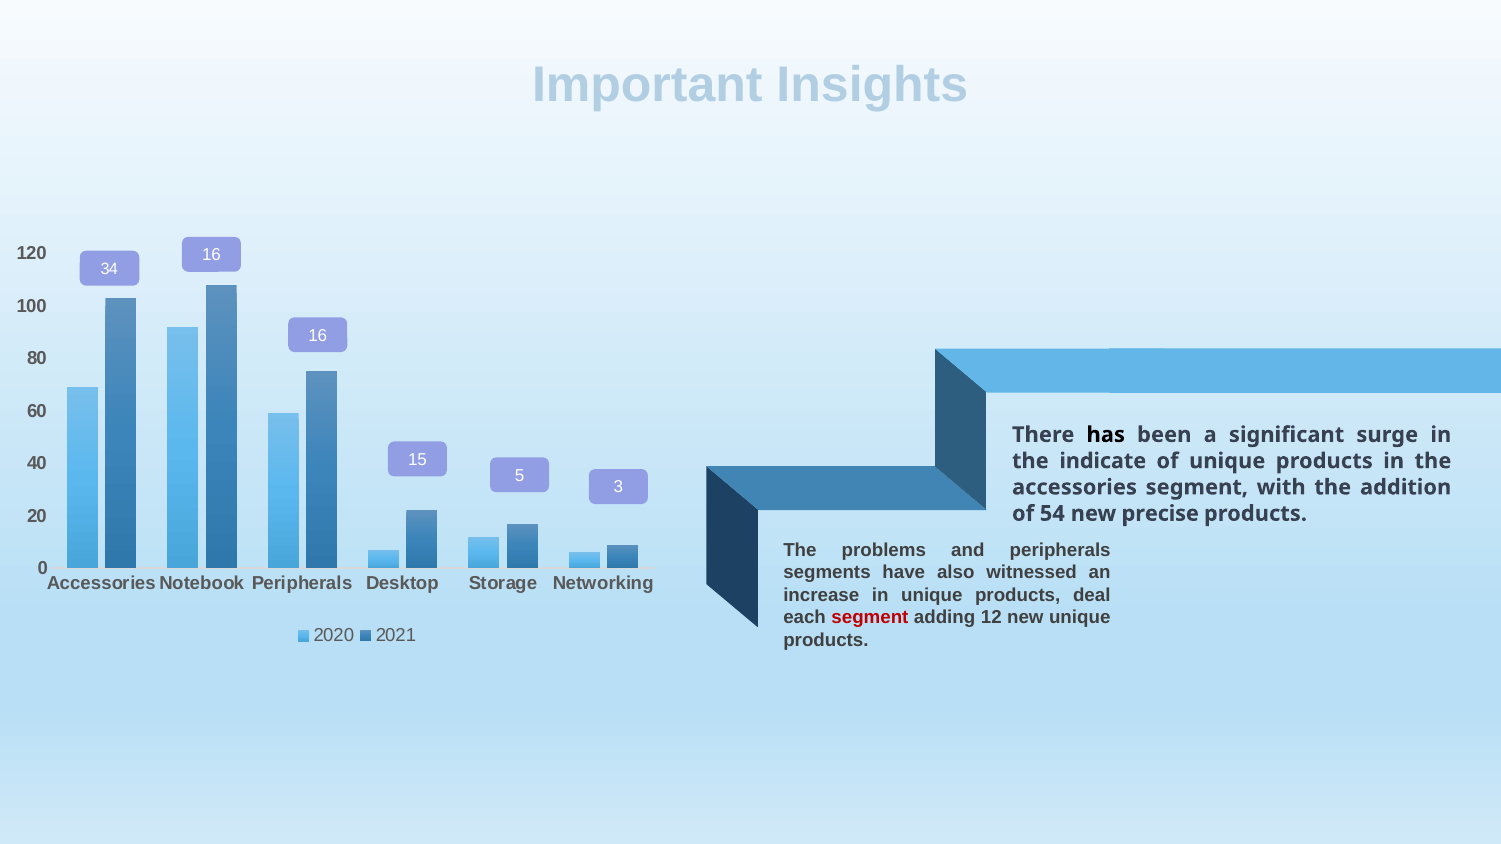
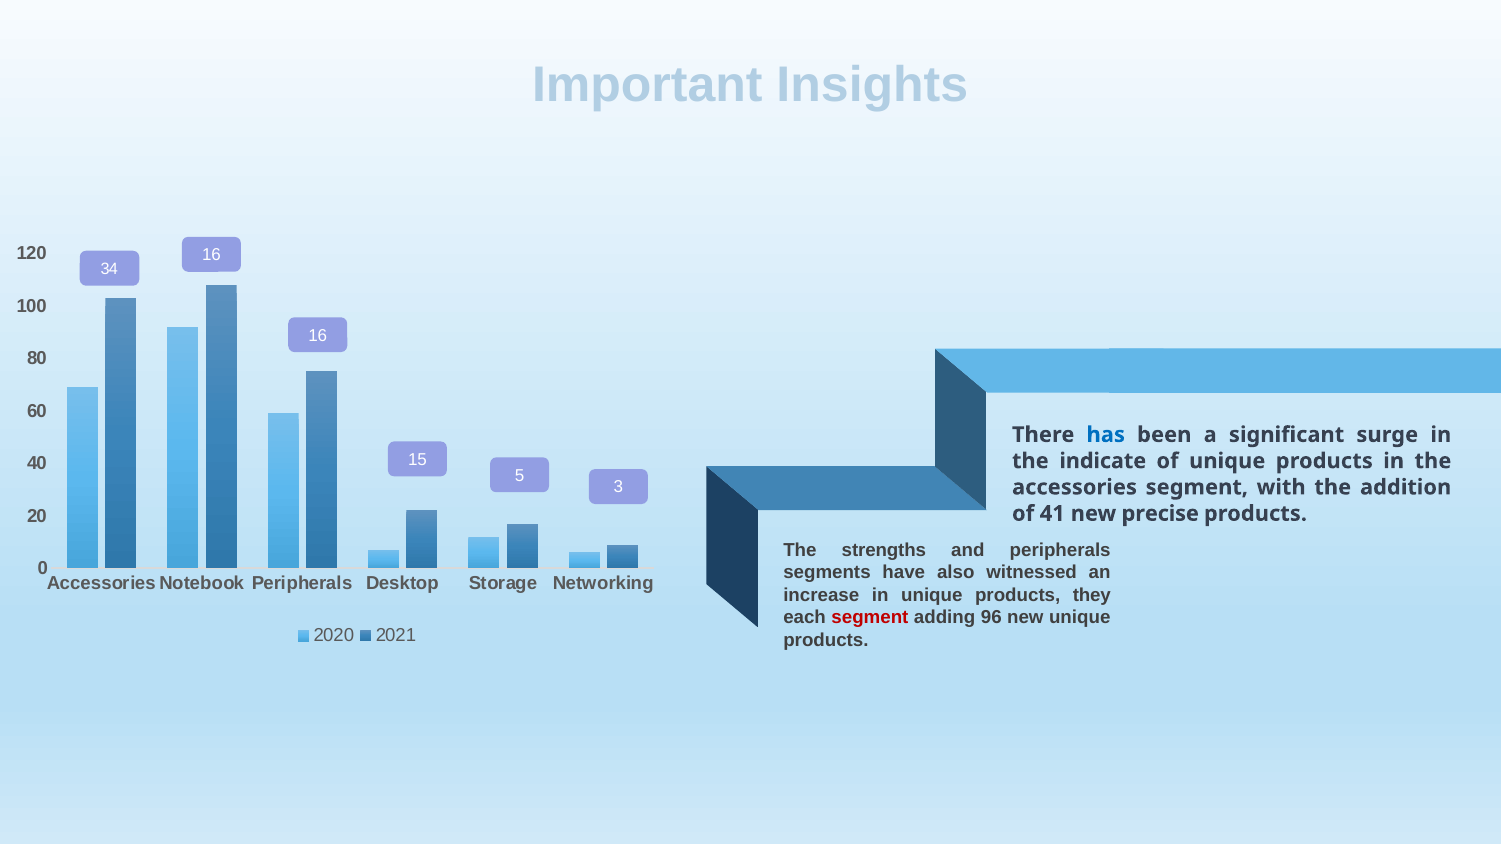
has colour: black -> blue
54: 54 -> 41
problems: problems -> strengths
deal: deal -> they
12: 12 -> 96
